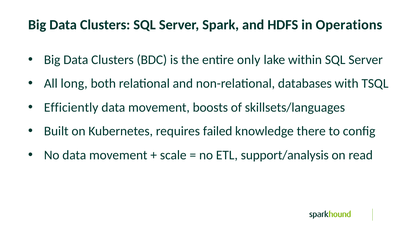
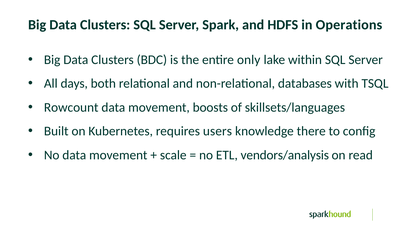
long: long -> days
Efficiently: Efficiently -> Rowcount
failed: failed -> users
support/analysis: support/analysis -> vendors/analysis
